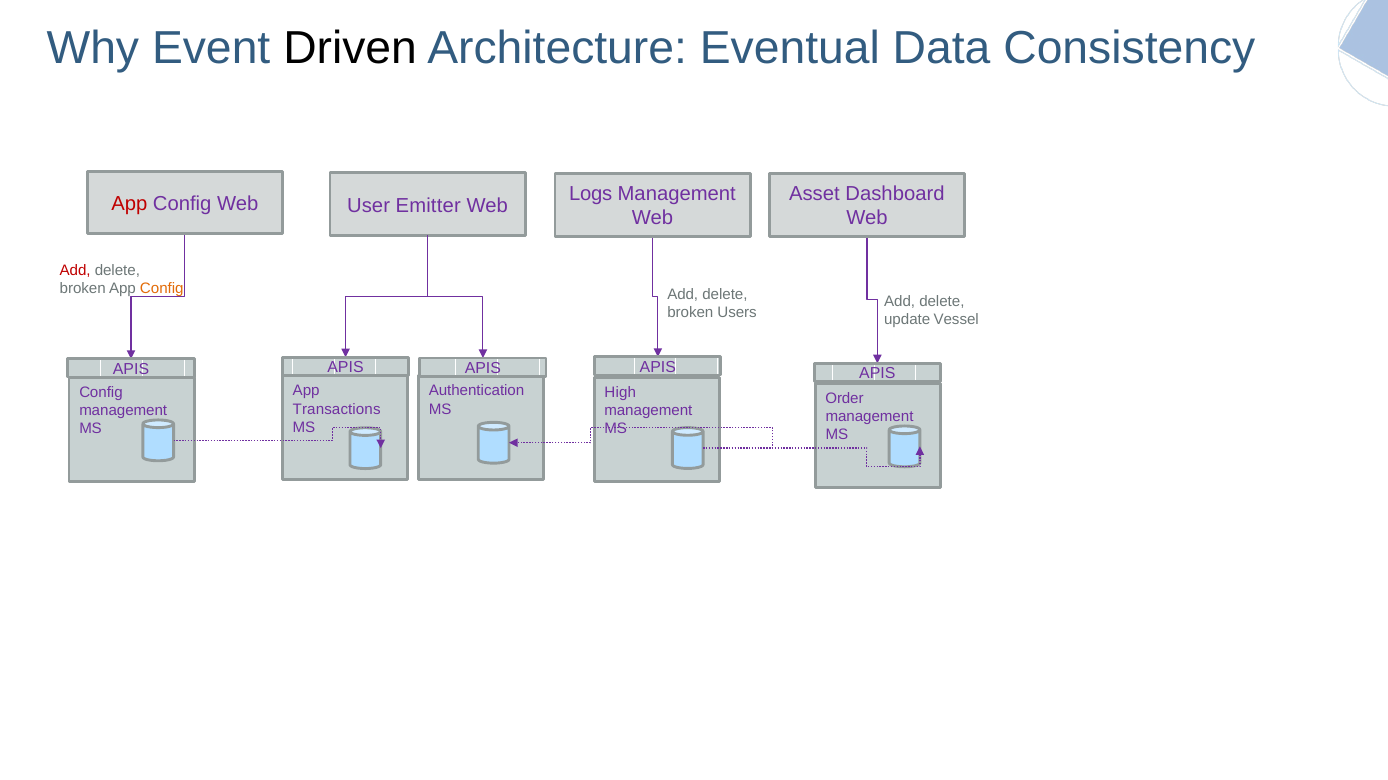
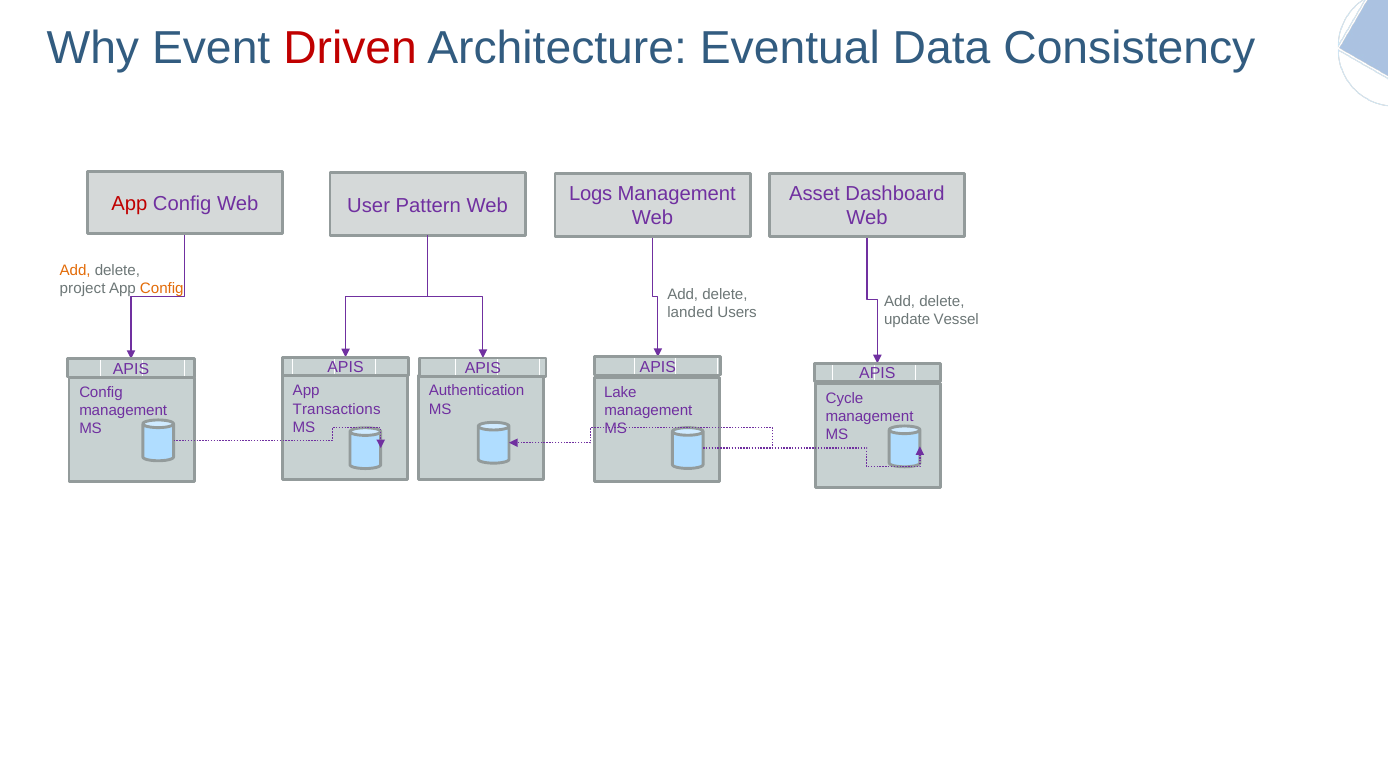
Driven colour: black -> red
Emitter: Emitter -> Pattern
Add at (75, 271) colour: red -> orange
broken at (83, 289): broken -> project
broken at (690, 313): broken -> landed
High: High -> Lake
Order: Order -> Cycle
